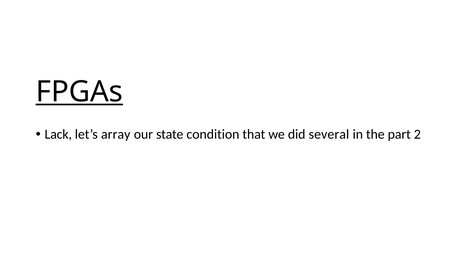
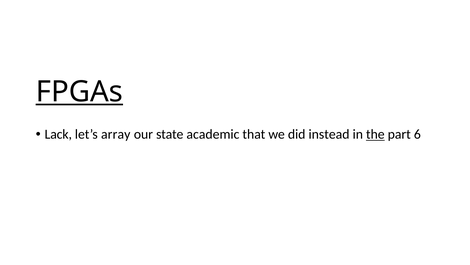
condition: condition -> academic
several: several -> instead
the underline: none -> present
2: 2 -> 6
